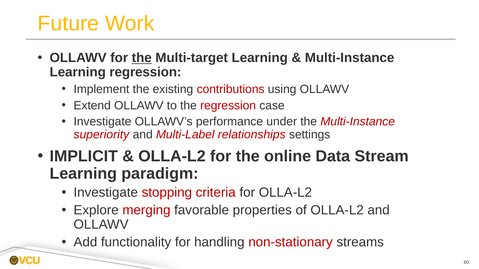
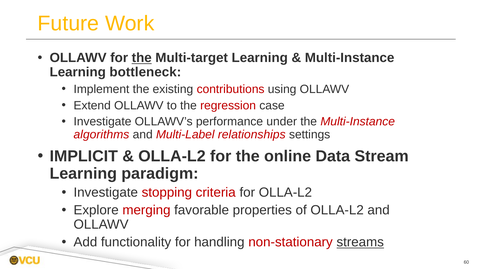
Learning regression: regression -> bottleneck
superiority: superiority -> algorithms
streams underline: none -> present
